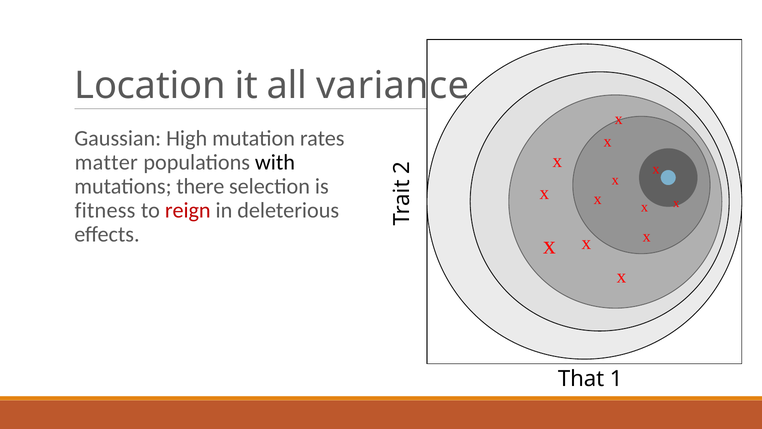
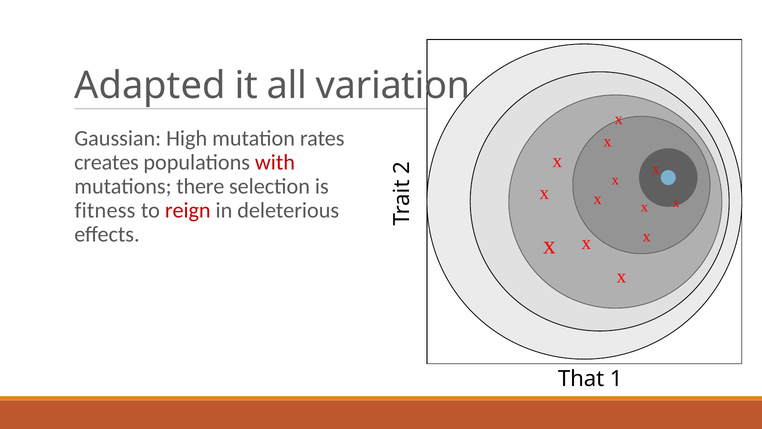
Location: Location -> Adapted
variance: variance -> variation
matter: matter -> creates
with colour: black -> red
